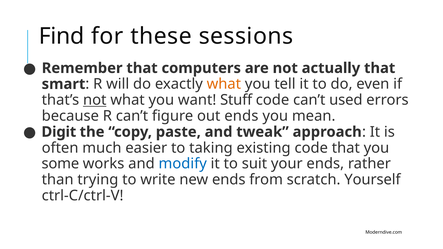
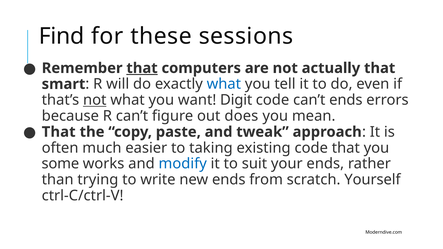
that at (142, 68) underline: none -> present
what at (224, 84) colour: orange -> blue
Stuff: Stuff -> Digit
can’t used: used -> ends
out ends: ends -> does
Digit at (59, 132): Digit -> That
